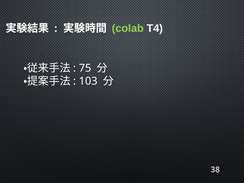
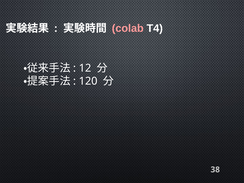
colab colour: light green -> pink
75: 75 -> 12
103: 103 -> 120
